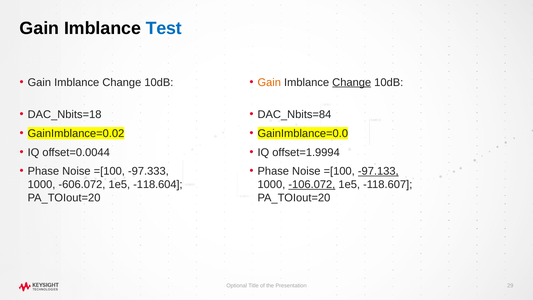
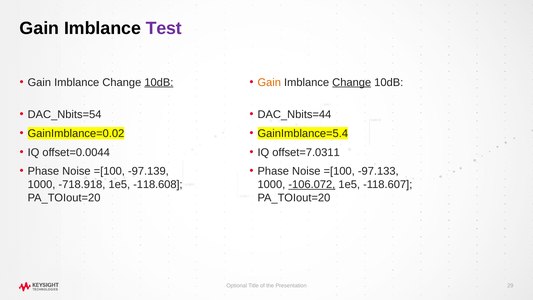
Test colour: blue -> purple
10dB at (159, 82) underline: none -> present
DAC_Nbits=18: DAC_Nbits=18 -> DAC_Nbits=54
DAC_Nbits=84: DAC_Nbits=84 -> DAC_Nbits=44
GainImblance=0.0: GainImblance=0.0 -> GainImblance=5.4
offset=1.9994: offset=1.9994 -> offset=7.0311
-97.333: -97.333 -> -97.139
-97.133 underline: present -> none
-606.072: -606.072 -> -718.918
-118.604: -118.604 -> -118.608
